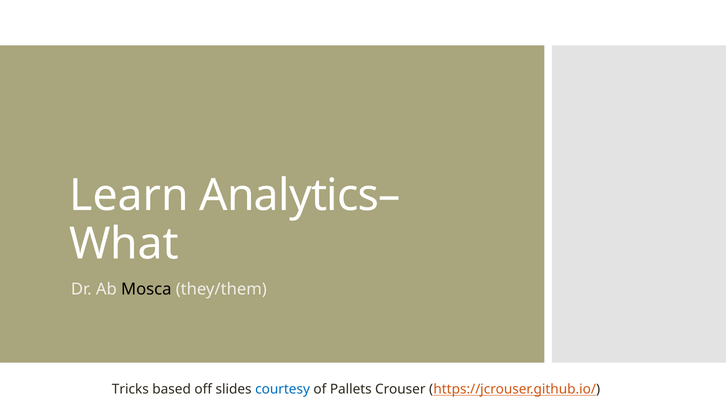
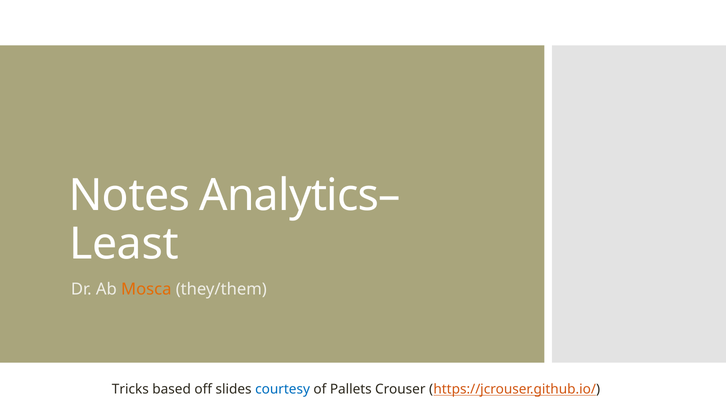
Learn: Learn -> Notes
What: What -> Least
Mosca colour: black -> orange
